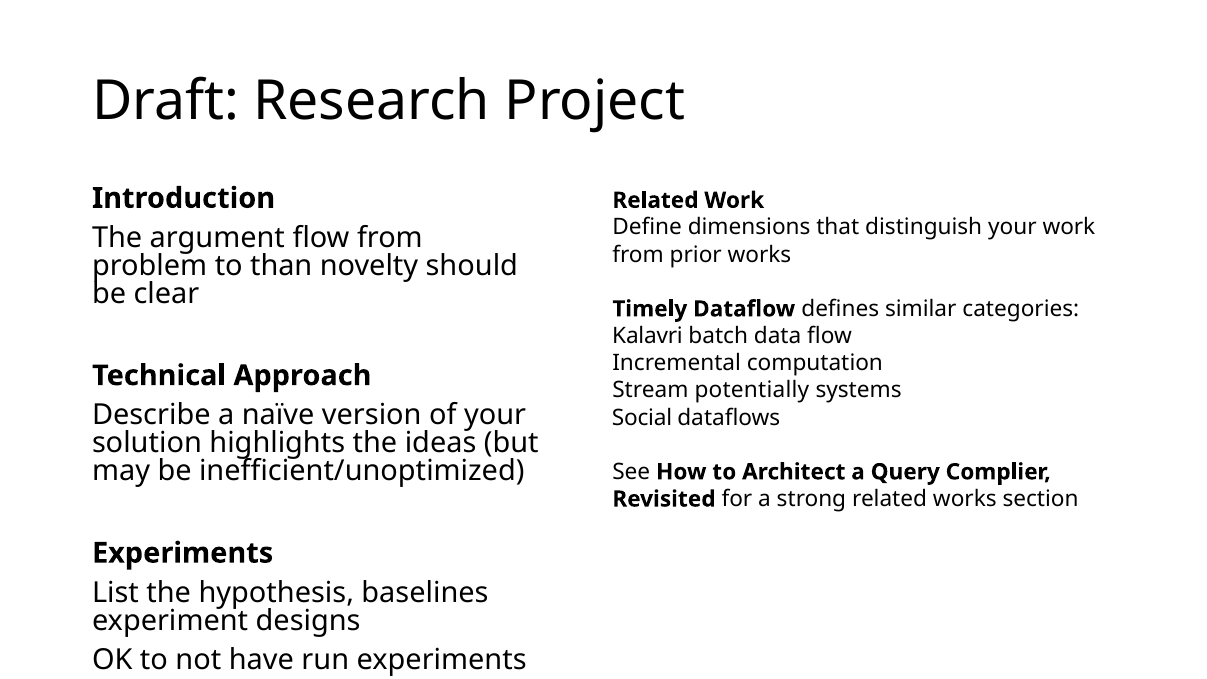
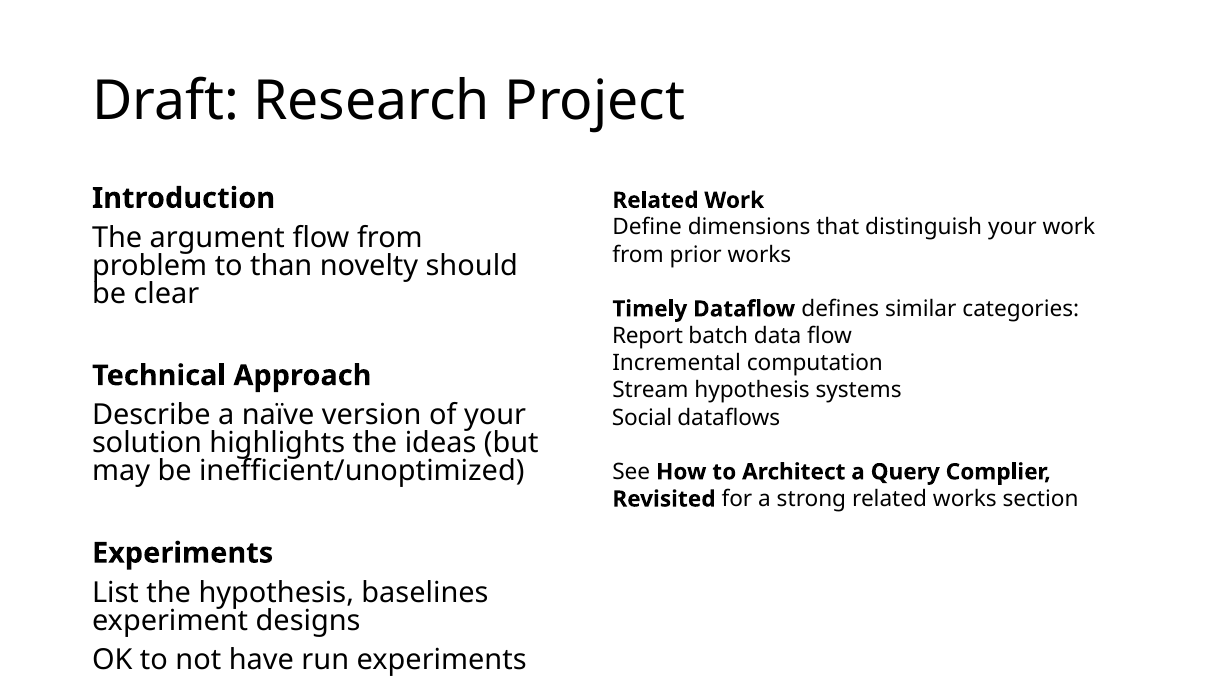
Kalavri: Kalavri -> Report
Stream potentially: potentially -> hypothesis
